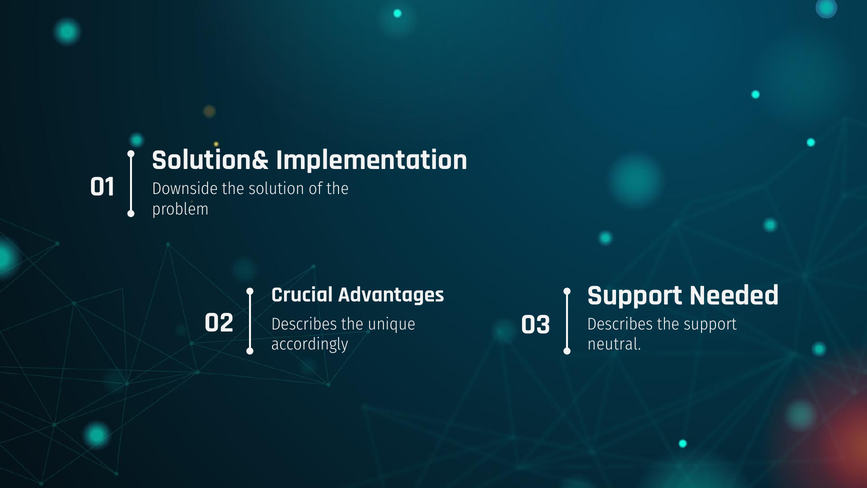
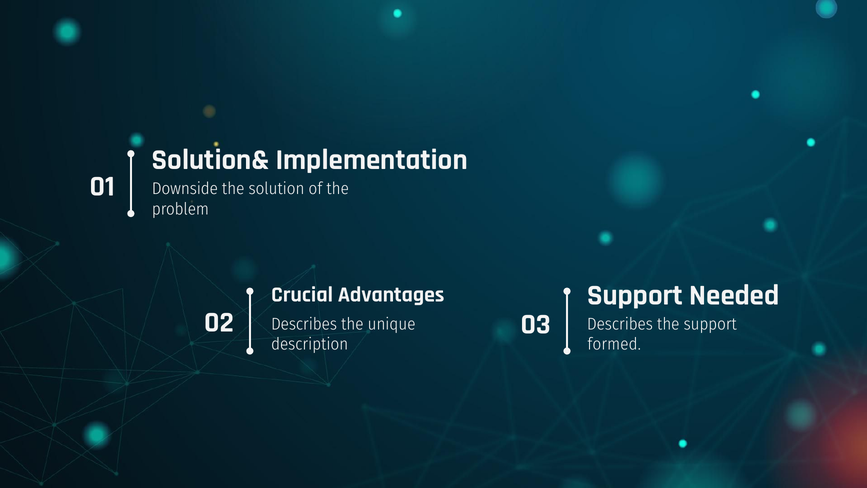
accordingly: accordingly -> description
neutral: neutral -> formed
